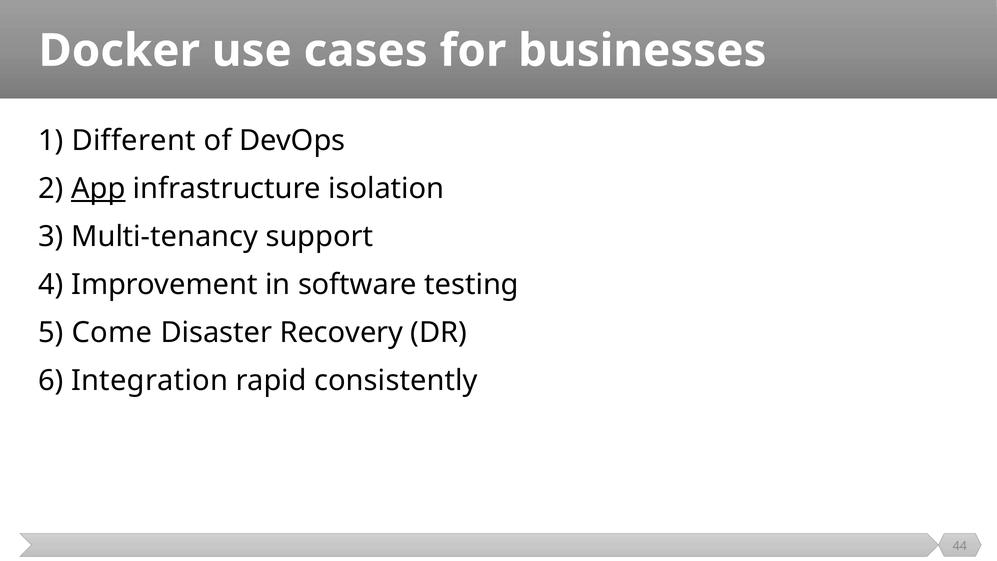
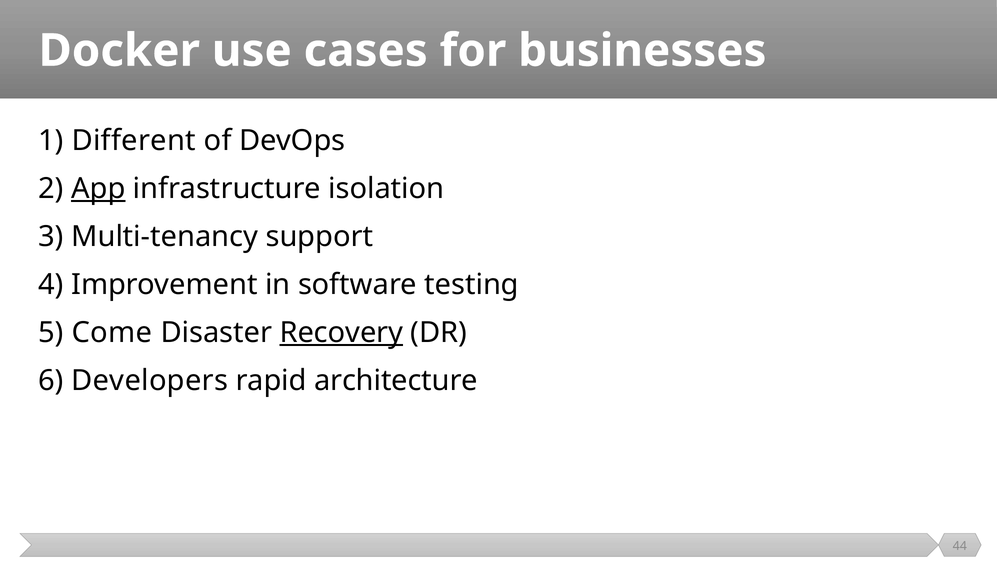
Recovery underline: none -> present
Integration: Integration -> Developers
consistently: consistently -> architecture
